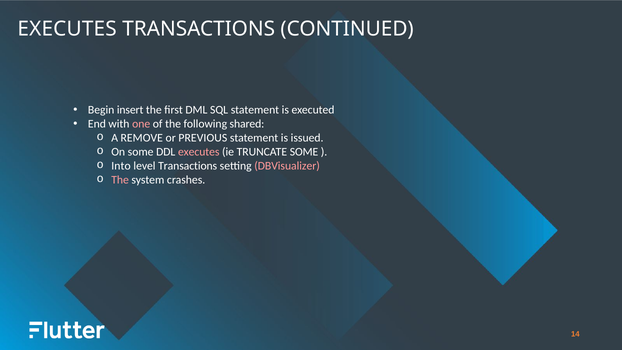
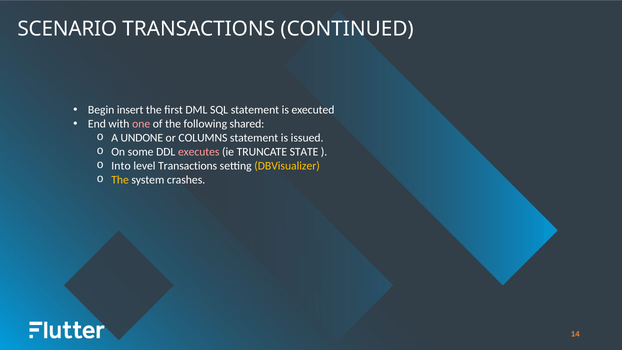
EXECUTES at (67, 29): EXECUTES -> SCENARIO
REMOVE: REMOVE -> UNDONE
PREVIOUS: PREVIOUS -> COLUMNS
TRUNCATE SOME: SOME -> STATE
DBVisualizer colour: pink -> yellow
The at (120, 180) colour: pink -> yellow
